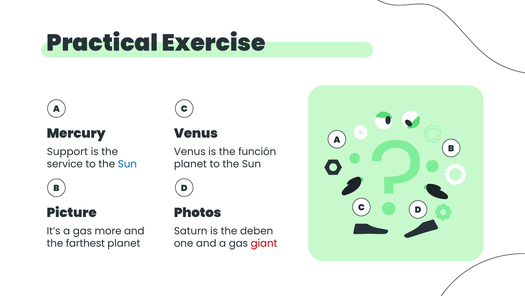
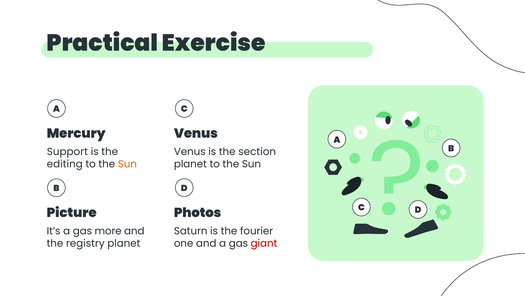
función: función -> section
service: service -> editing
Sun at (127, 164) colour: blue -> orange
deben: deben -> fourier
farthest: farthest -> registry
